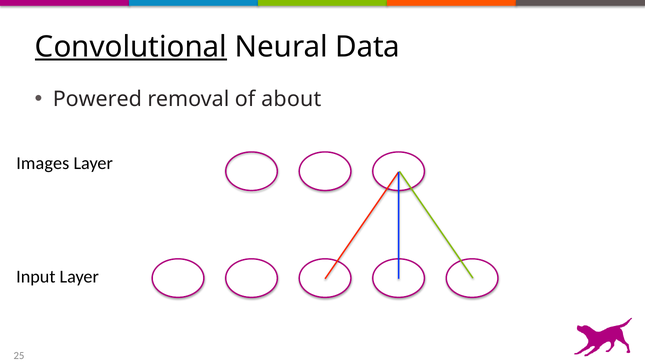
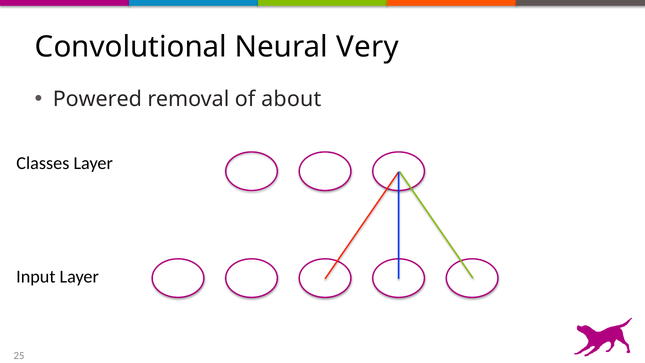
Convolutional underline: present -> none
Data: Data -> Very
Images: Images -> Classes
